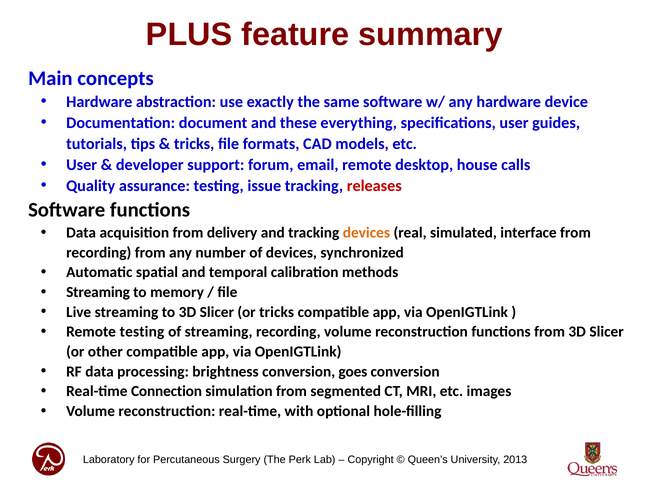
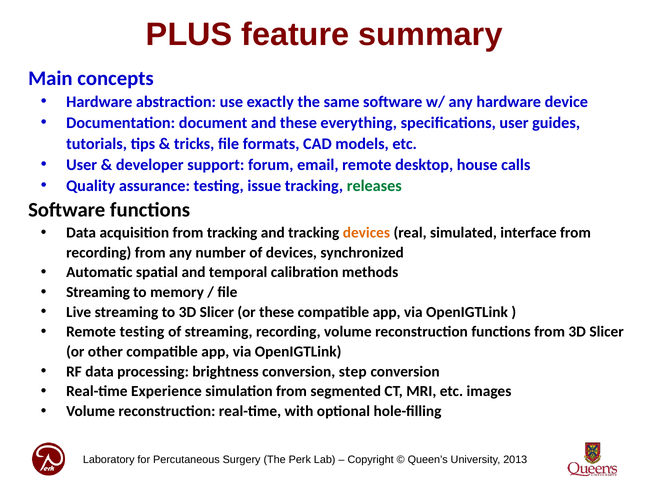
releases colour: red -> green
from delivery: delivery -> tracking
or tricks: tricks -> these
goes: goes -> step
Connection: Connection -> Experience
